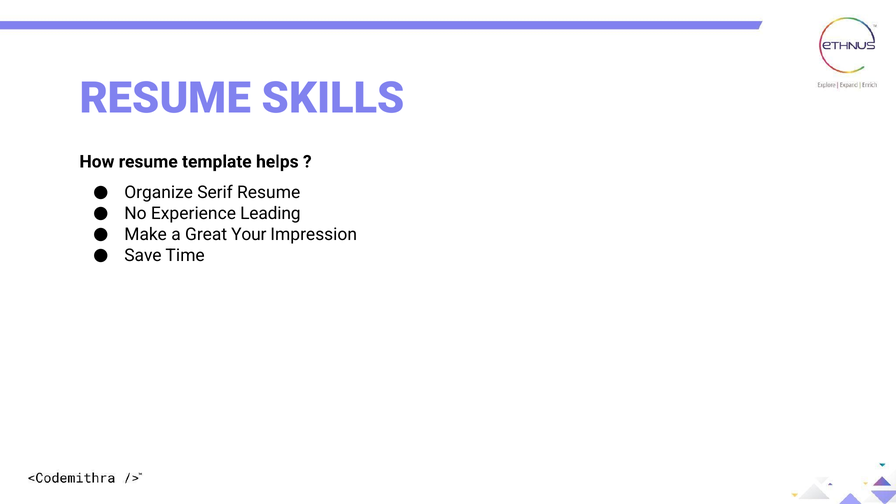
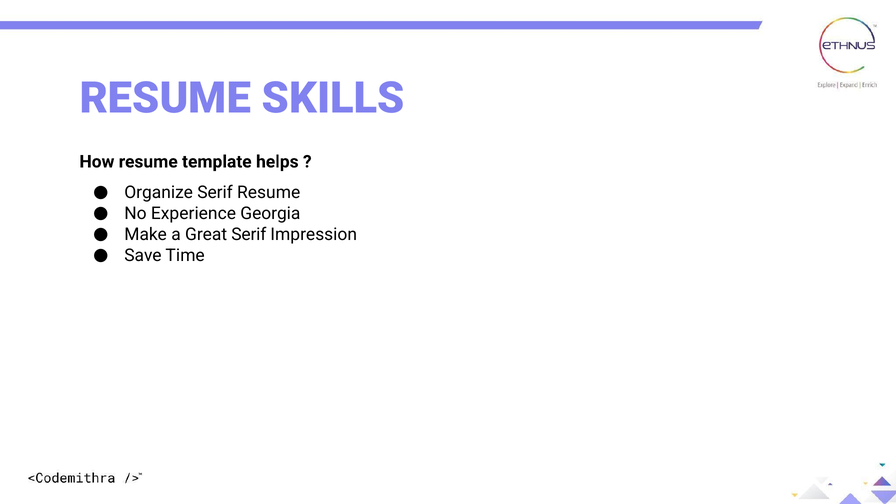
Leading: Leading -> Georgia
Great Your: Your -> Serif
